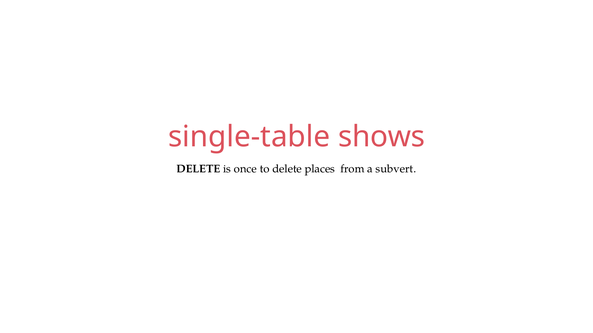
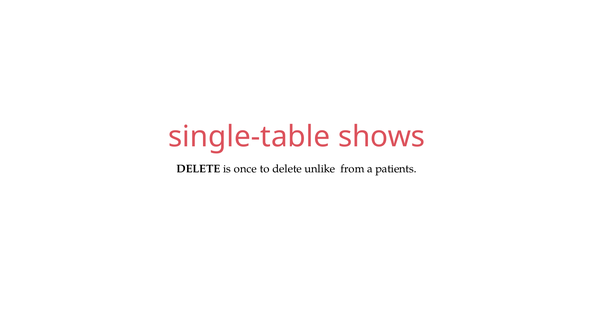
places: places -> unlike
subvert: subvert -> patients
